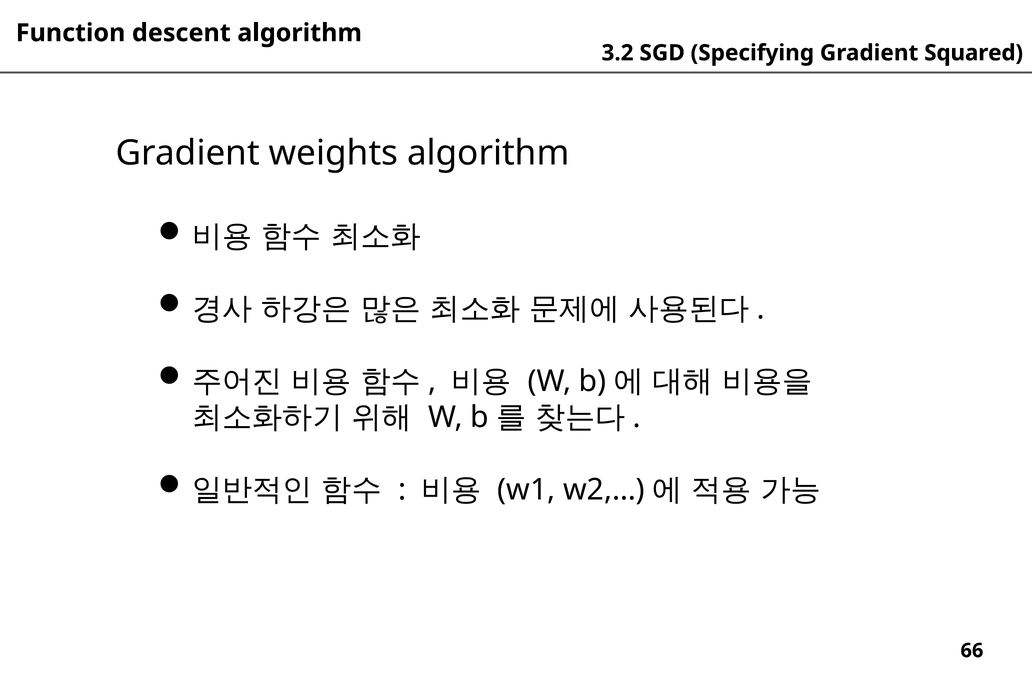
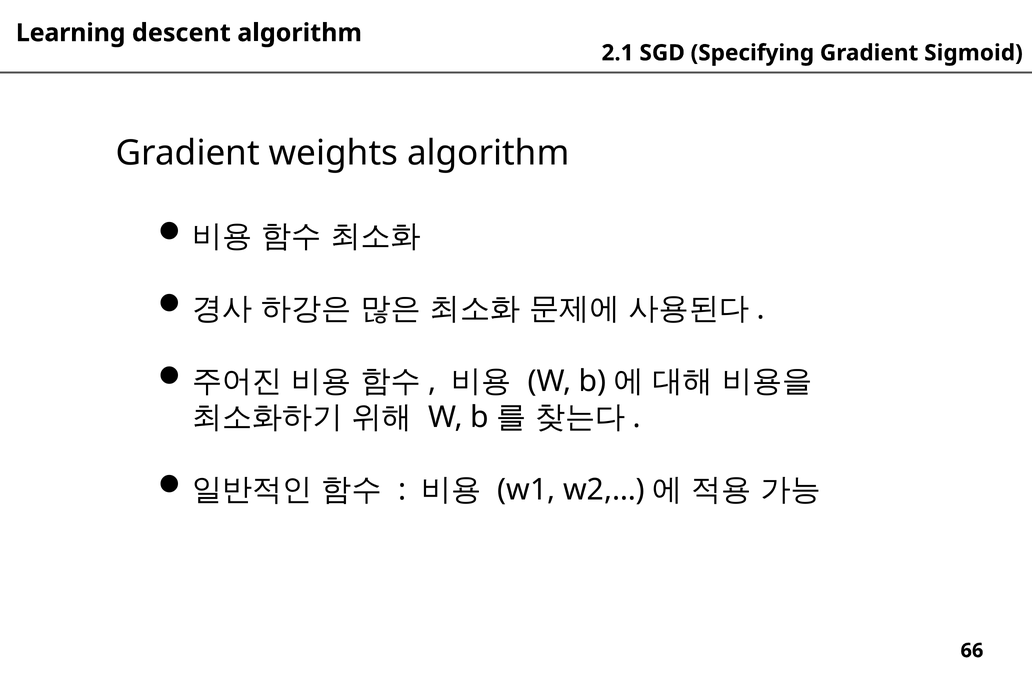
Function: Function -> Learning
3.2: 3.2 -> 2.1
Squared: Squared -> Sigmoid
